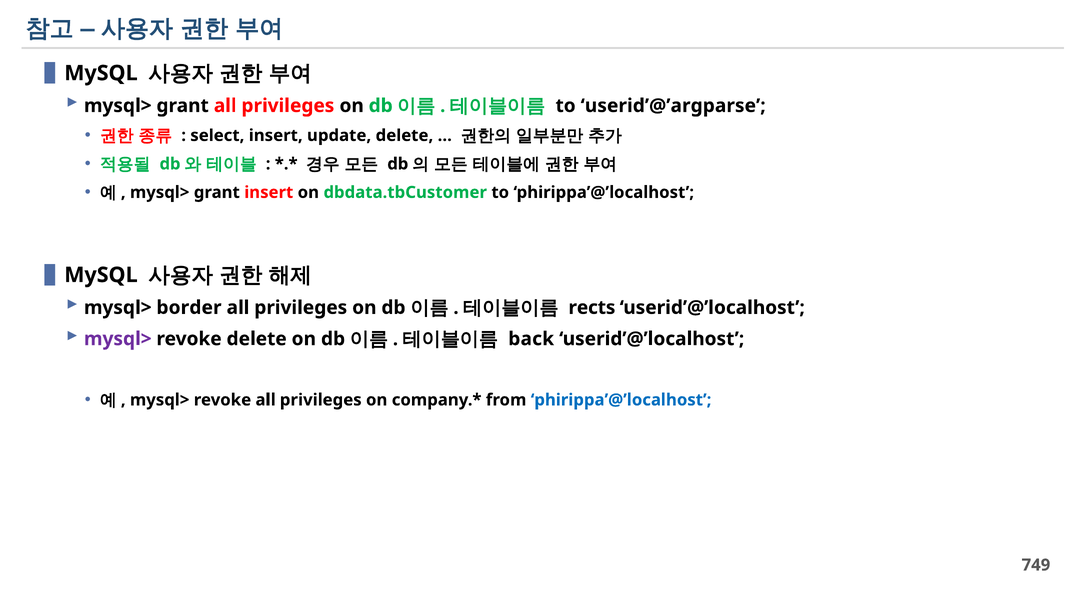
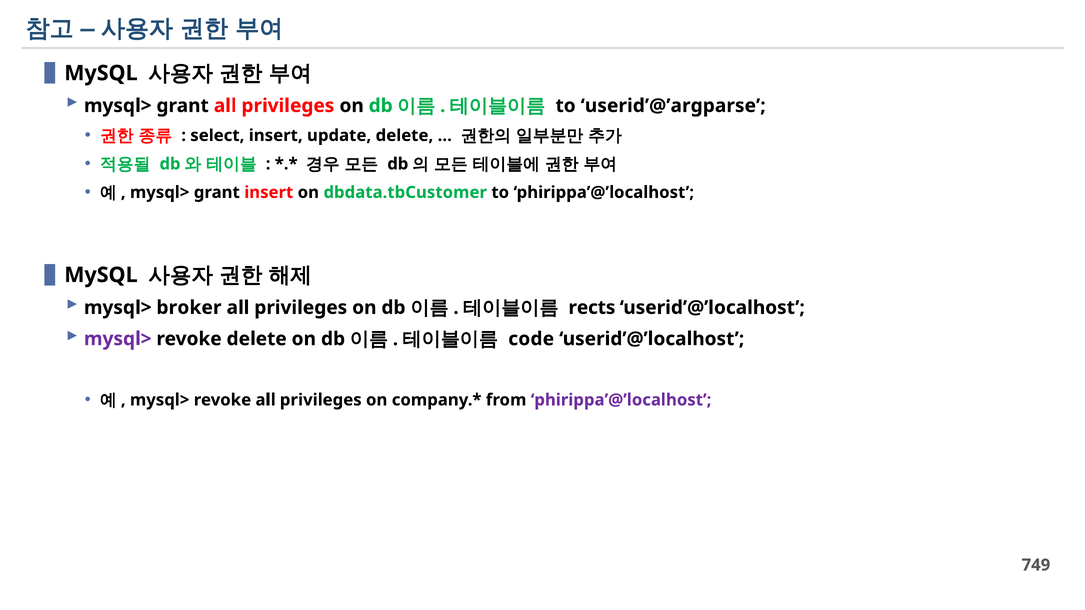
border: border -> broker
back: back -> code
phirippa’@’localhost at (621, 400) colour: blue -> purple
